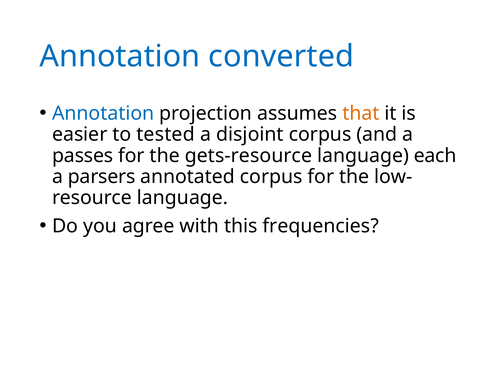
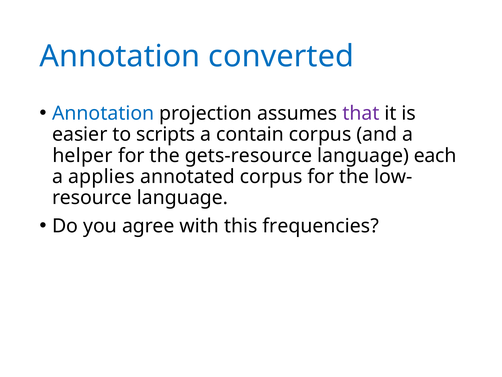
that colour: orange -> purple
tested: tested -> scripts
disjoint: disjoint -> contain
passes: passes -> helper
parsers: parsers -> applies
